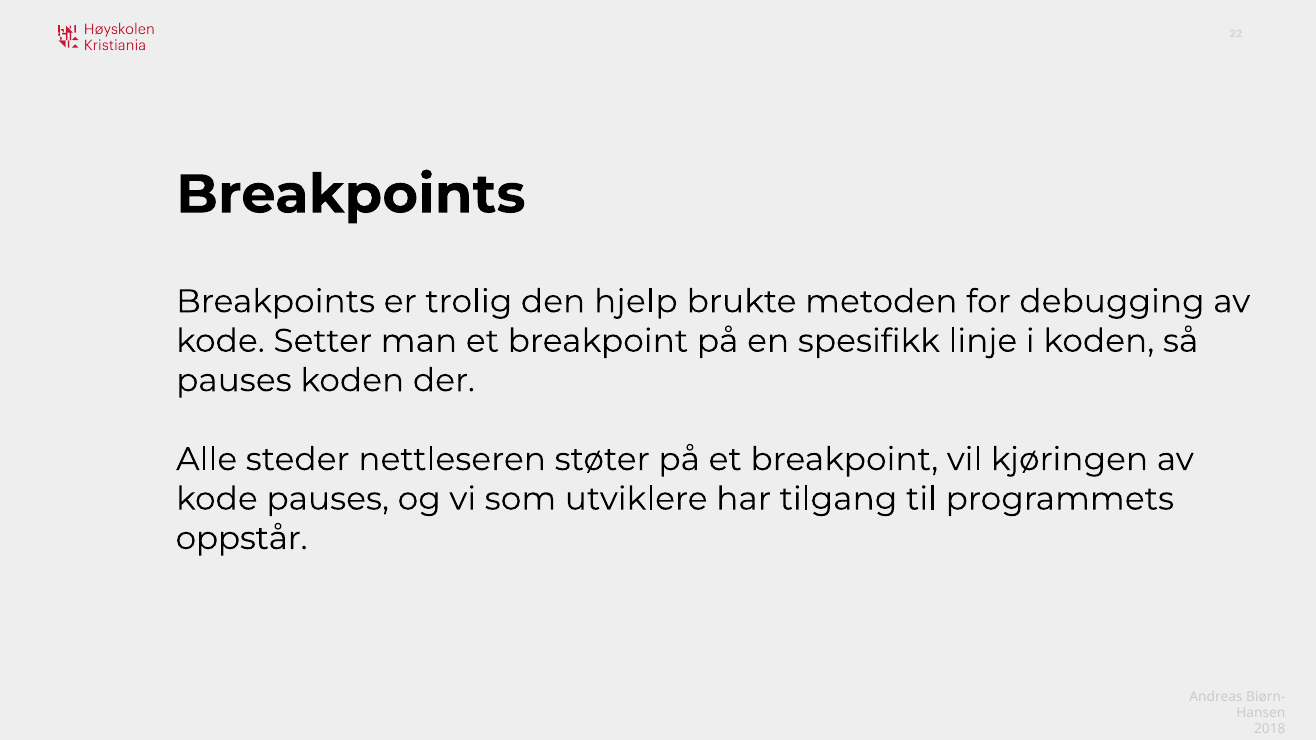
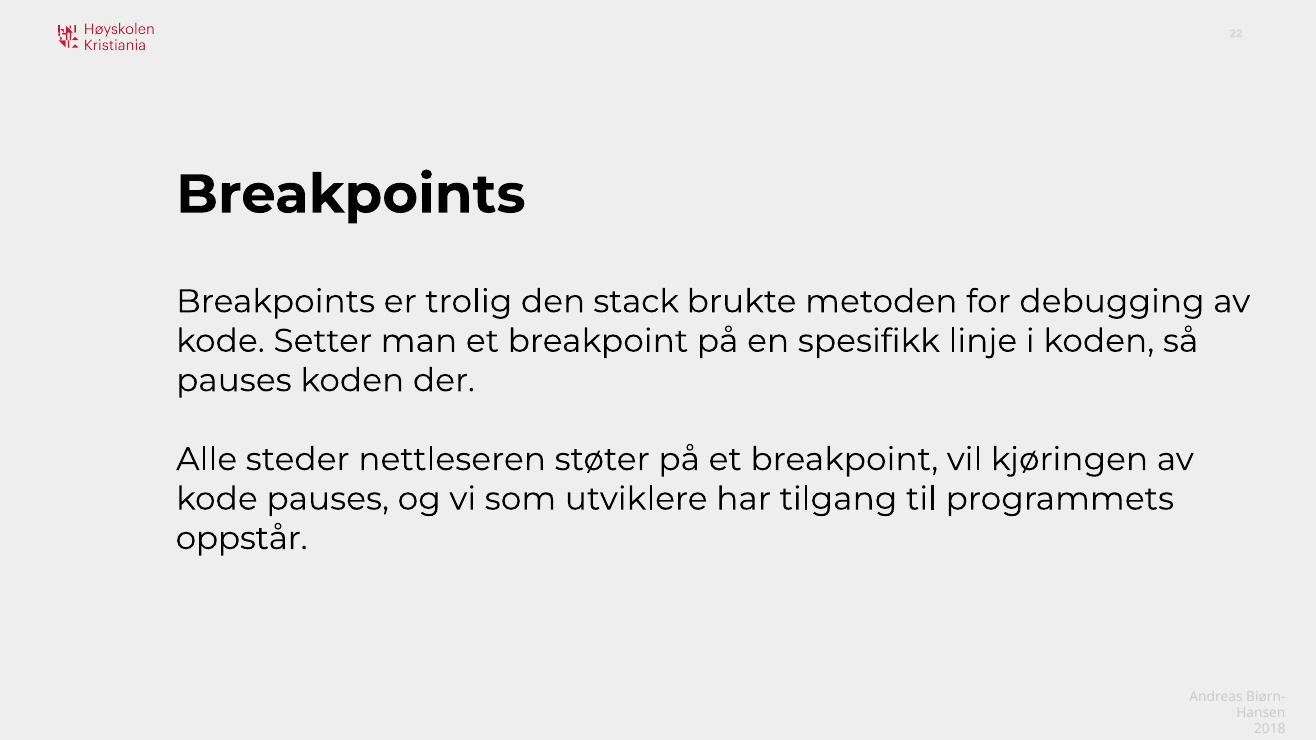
hjelp: hjelp -> stack
